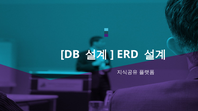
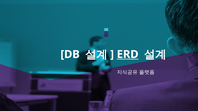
ERD underline: none -> present
